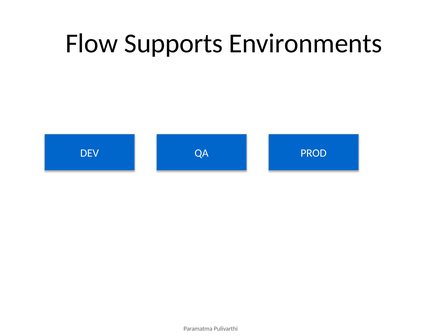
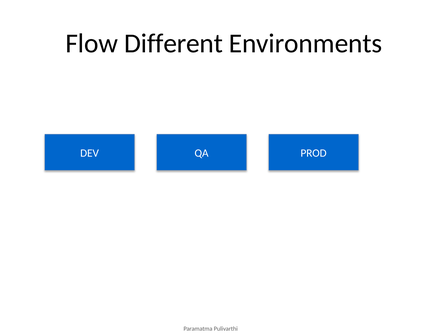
Supports: Supports -> Different
